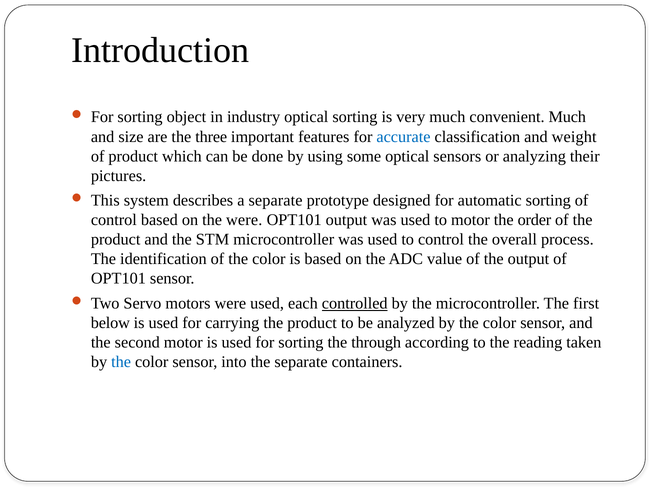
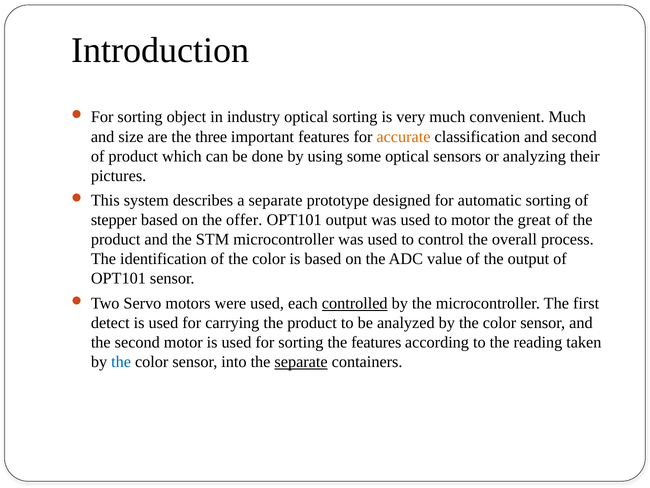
accurate colour: blue -> orange
and weight: weight -> second
control at (114, 220): control -> stepper
the were: were -> offer
order: order -> great
below: below -> detect
the through: through -> features
separate at (301, 362) underline: none -> present
